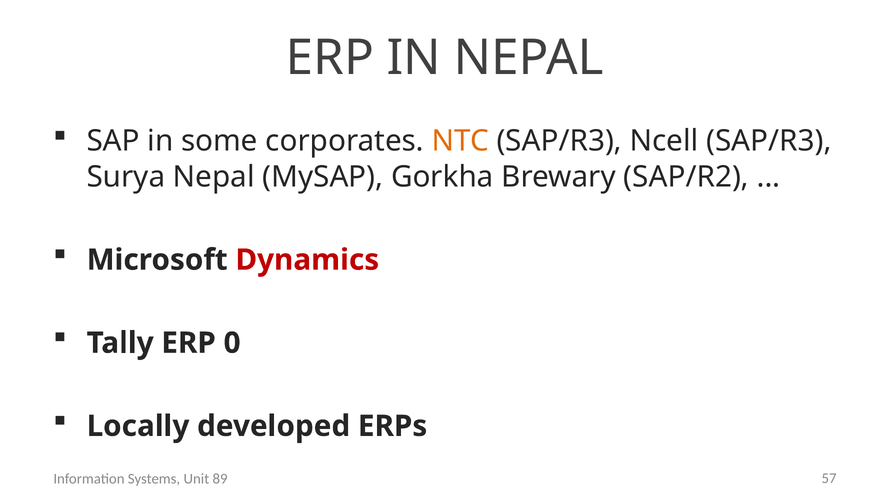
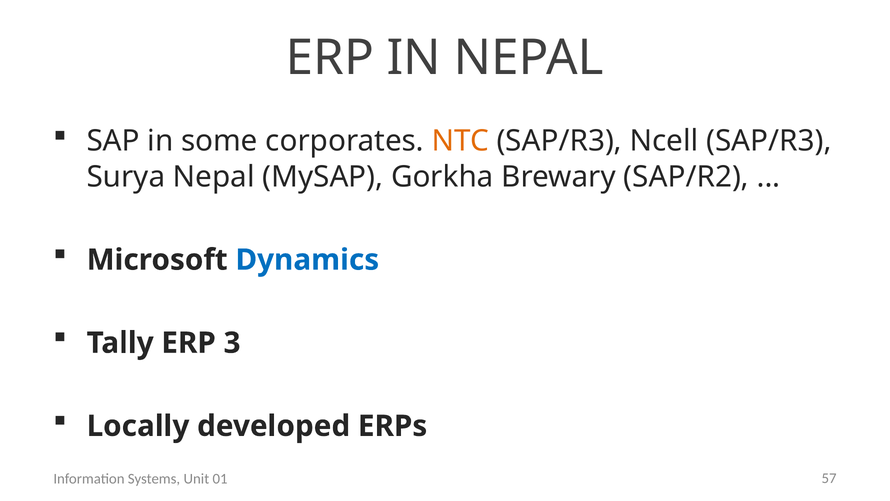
Dynamics colour: red -> blue
0: 0 -> 3
89: 89 -> 01
